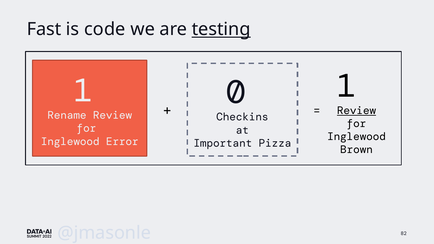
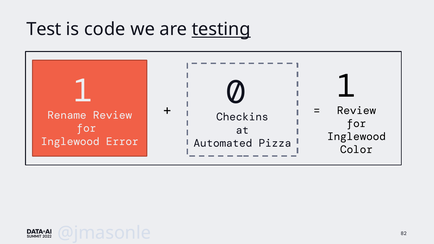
Fast: Fast -> Test
Review at (356, 111) underline: present -> none
Important: Important -> Automated
Brown: Brown -> Color
